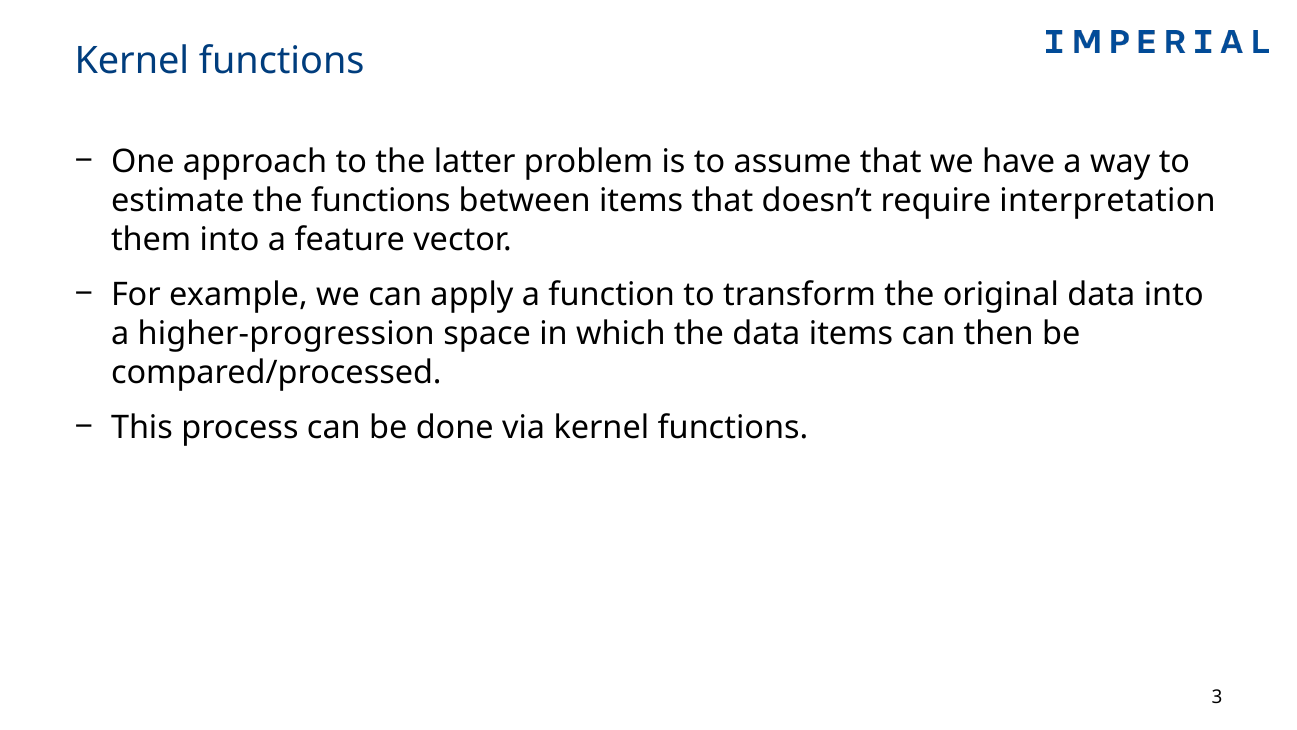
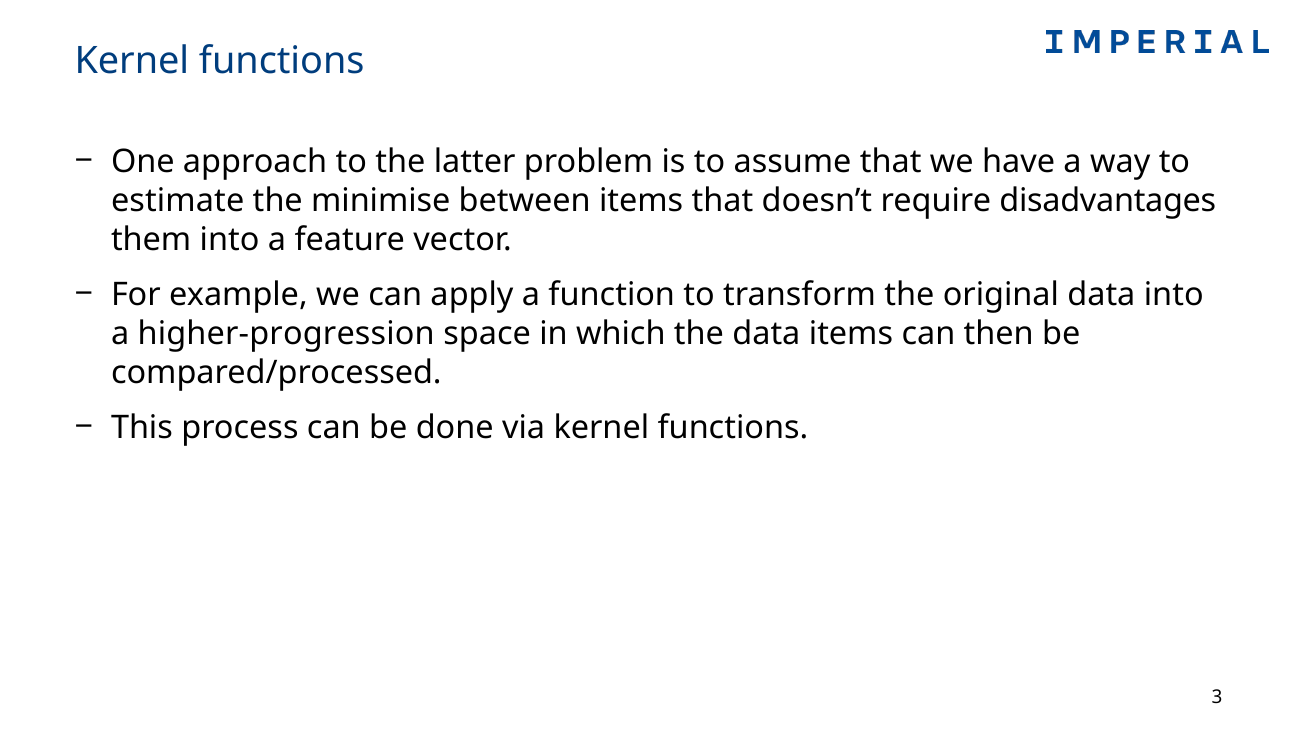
the functions: functions -> minimise
interpretation: interpretation -> disadvantages
